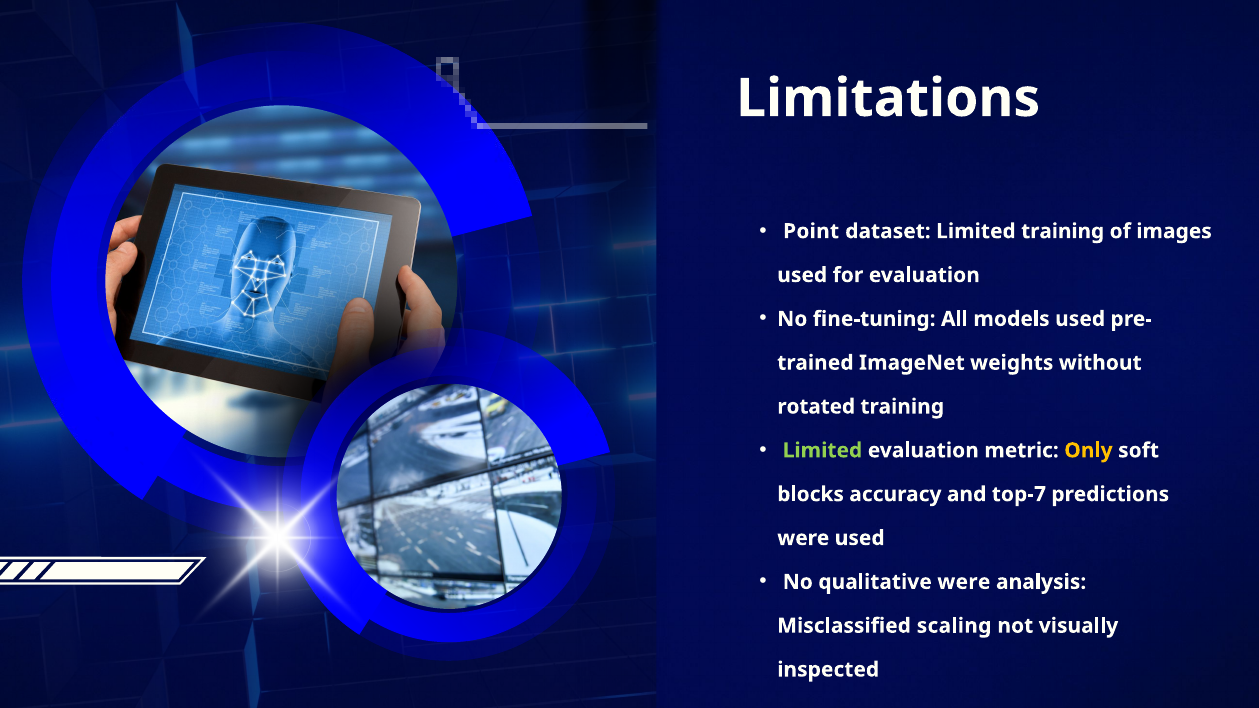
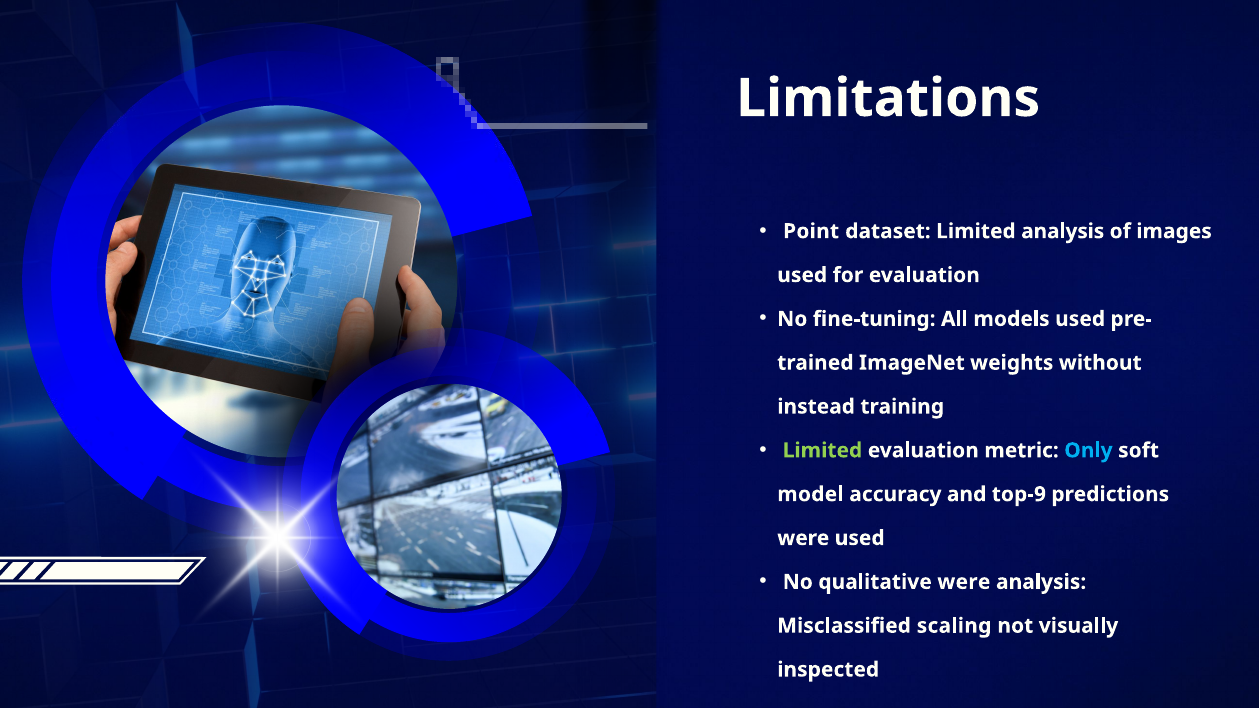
Limited training: training -> analysis
rotated: rotated -> instead
Only colour: yellow -> light blue
blocks: blocks -> model
top-7: top-7 -> top-9
